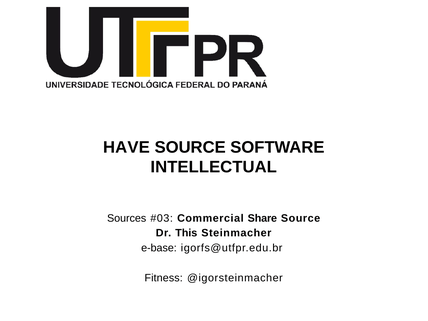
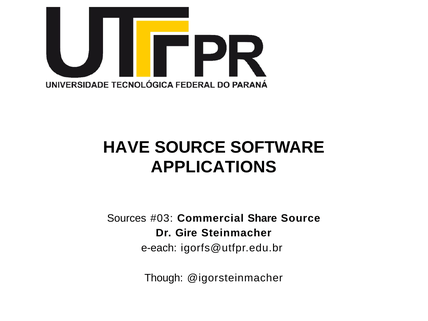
INTELLECTUAL: INTELLECTUAL -> APPLICATIONS
This: This -> Gire
e-base: e-base -> e-each
Fitness: Fitness -> Though
